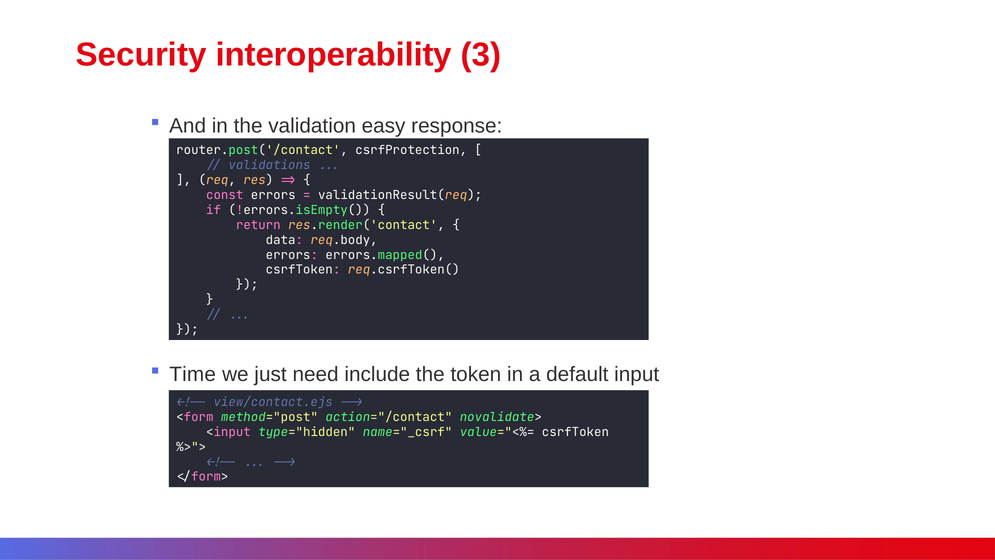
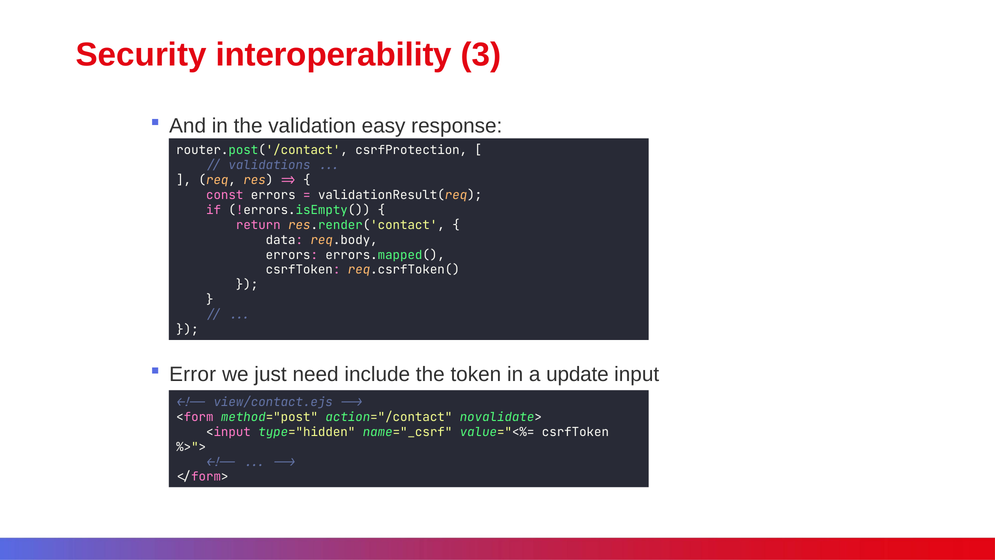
Time: Time -> Error
default: default -> update
